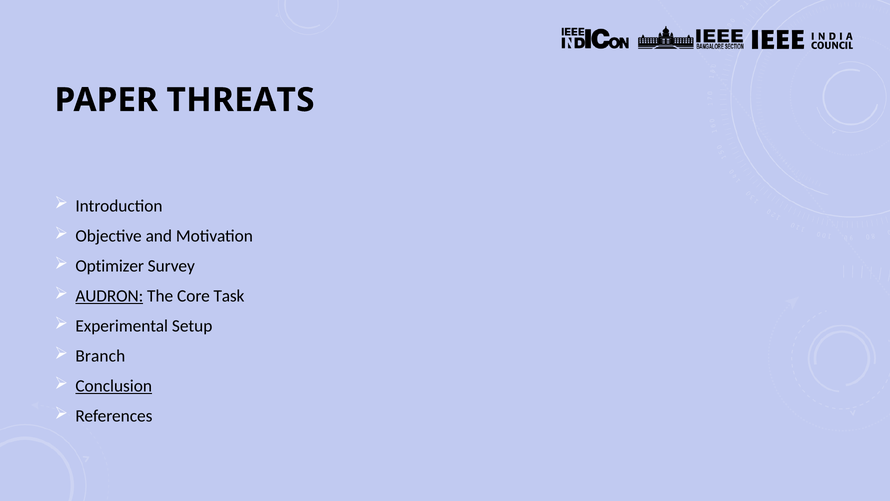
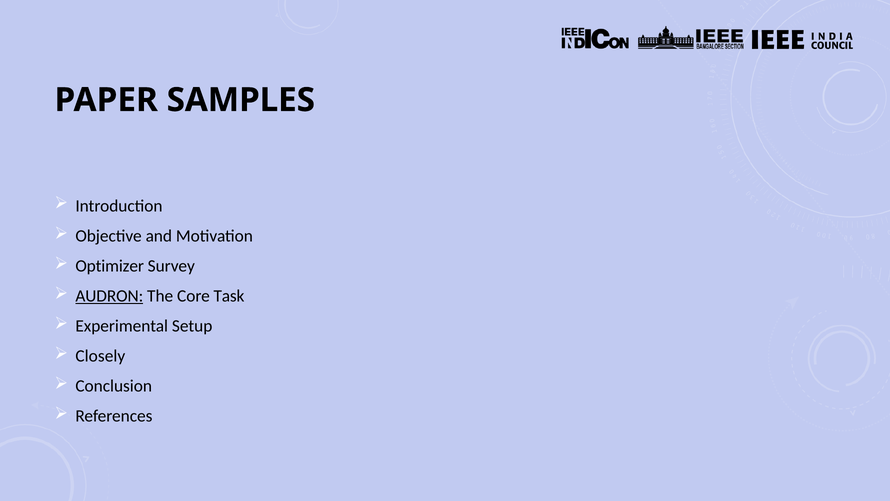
THREATS: THREATS -> SAMPLES
Branch: Branch -> Closely
Conclusion underline: present -> none
